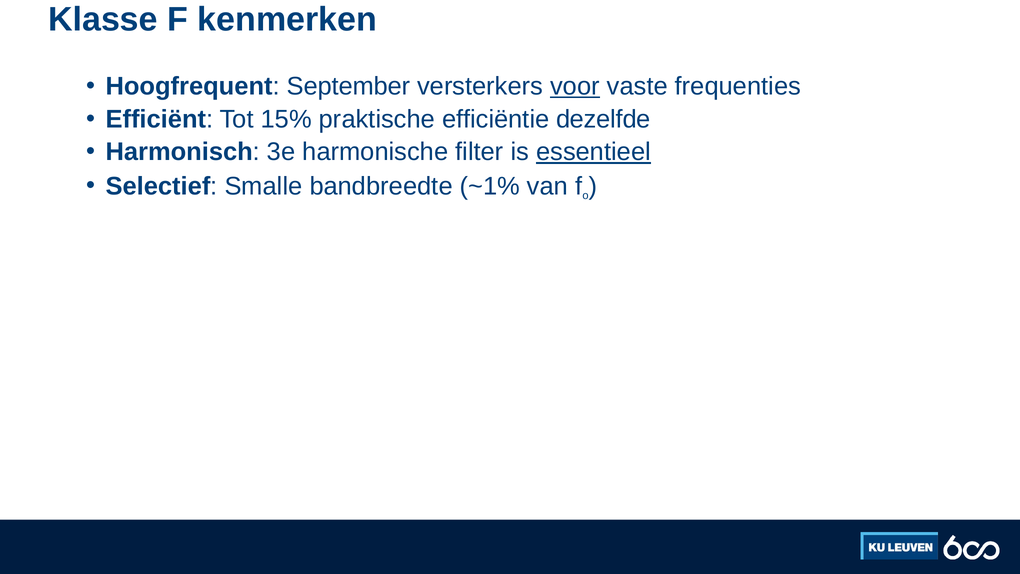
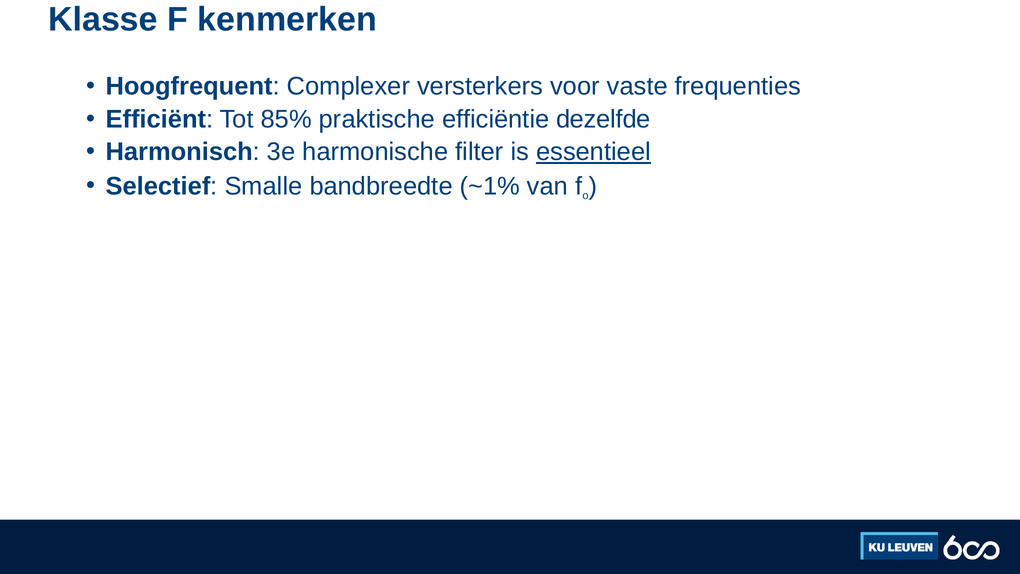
September: September -> Complexer
voor underline: present -> none
15%: 15% -> 85%
